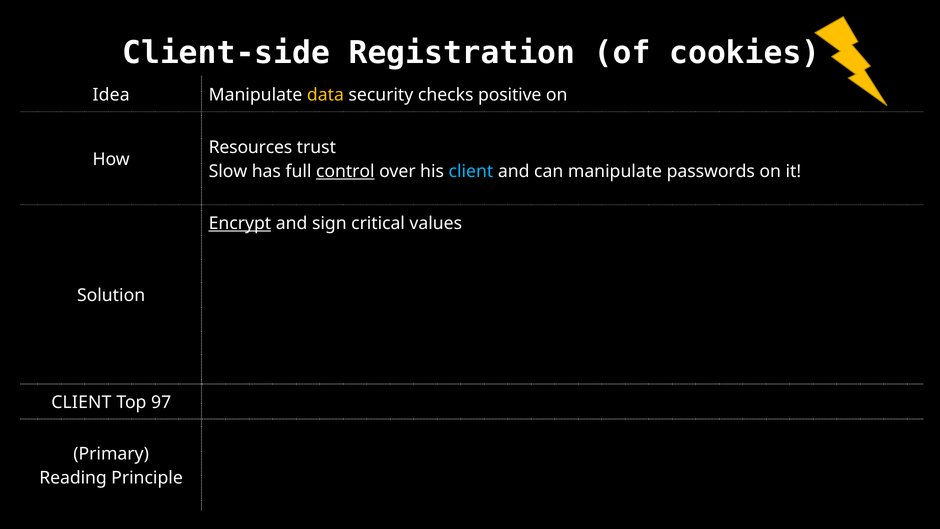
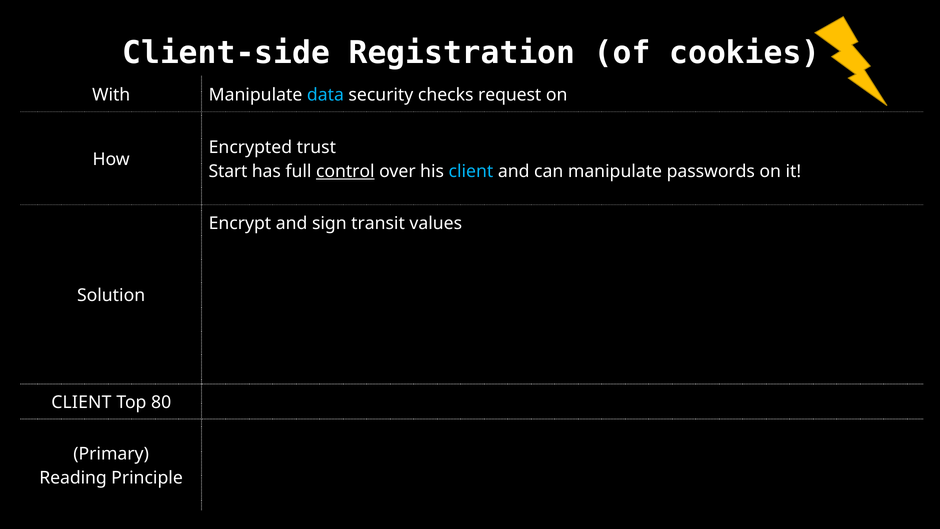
Idea: Idea -> With
data colour: yellow -> light blue
positive: positive -> request
Resources: Resources -> Encrypted
Slow: Slow -> Start
Encrypt underline: present -> none
critical: critical -> transit
97: 97 -> 80
